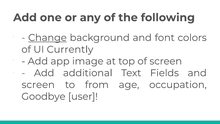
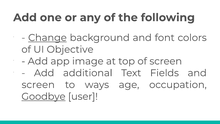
Currently: Currently -> Objective
from: from -> ways
Goodbye underline: none -> present
